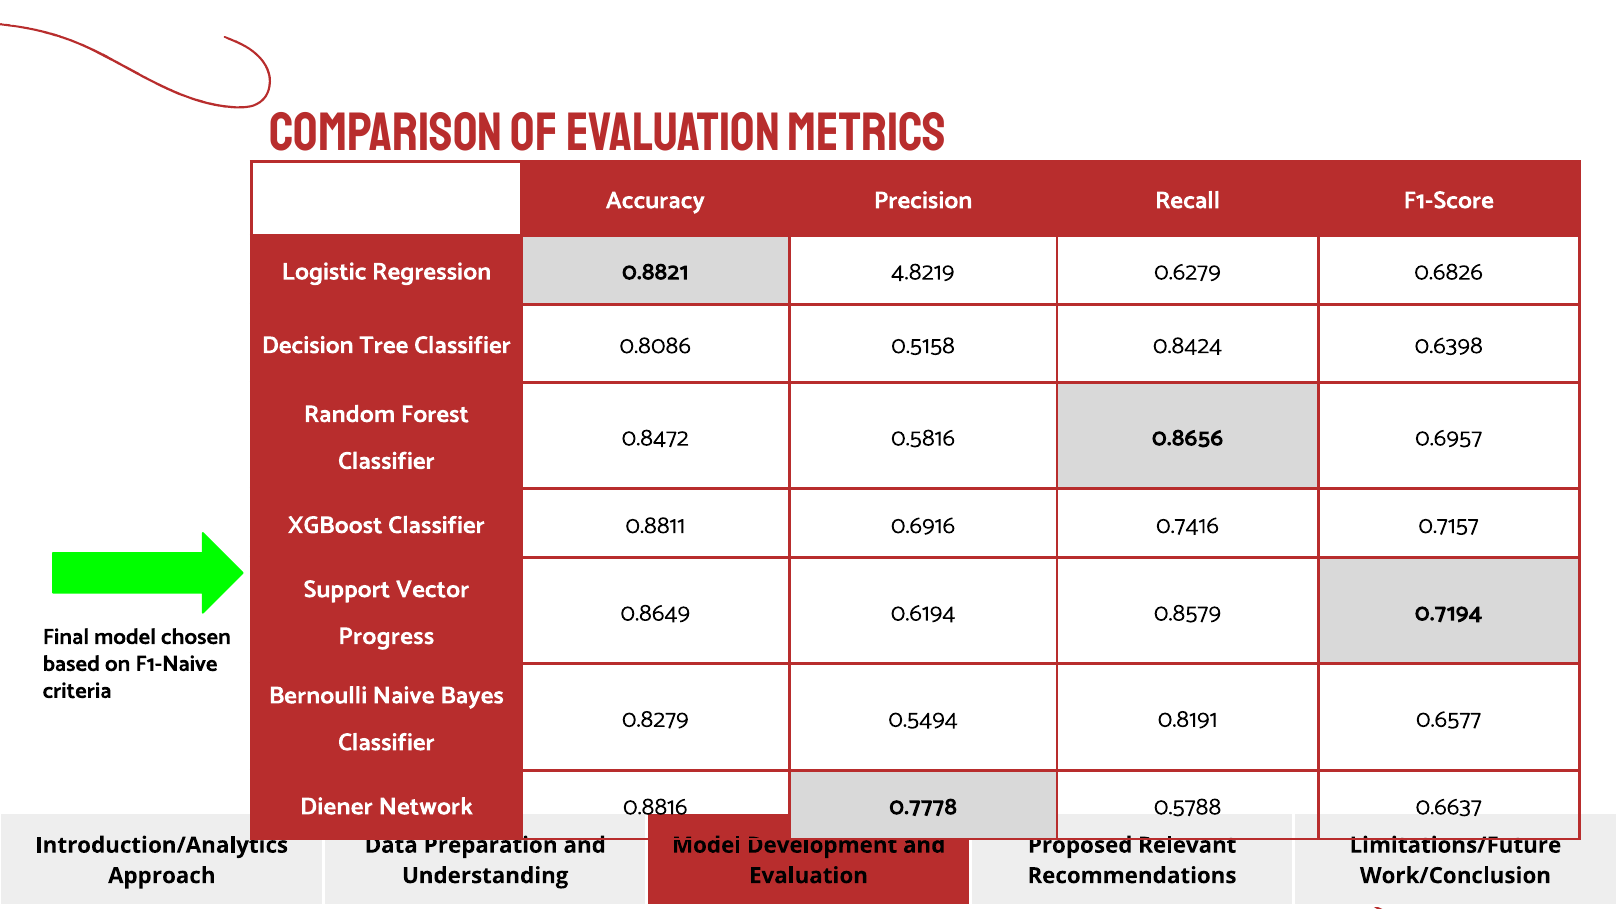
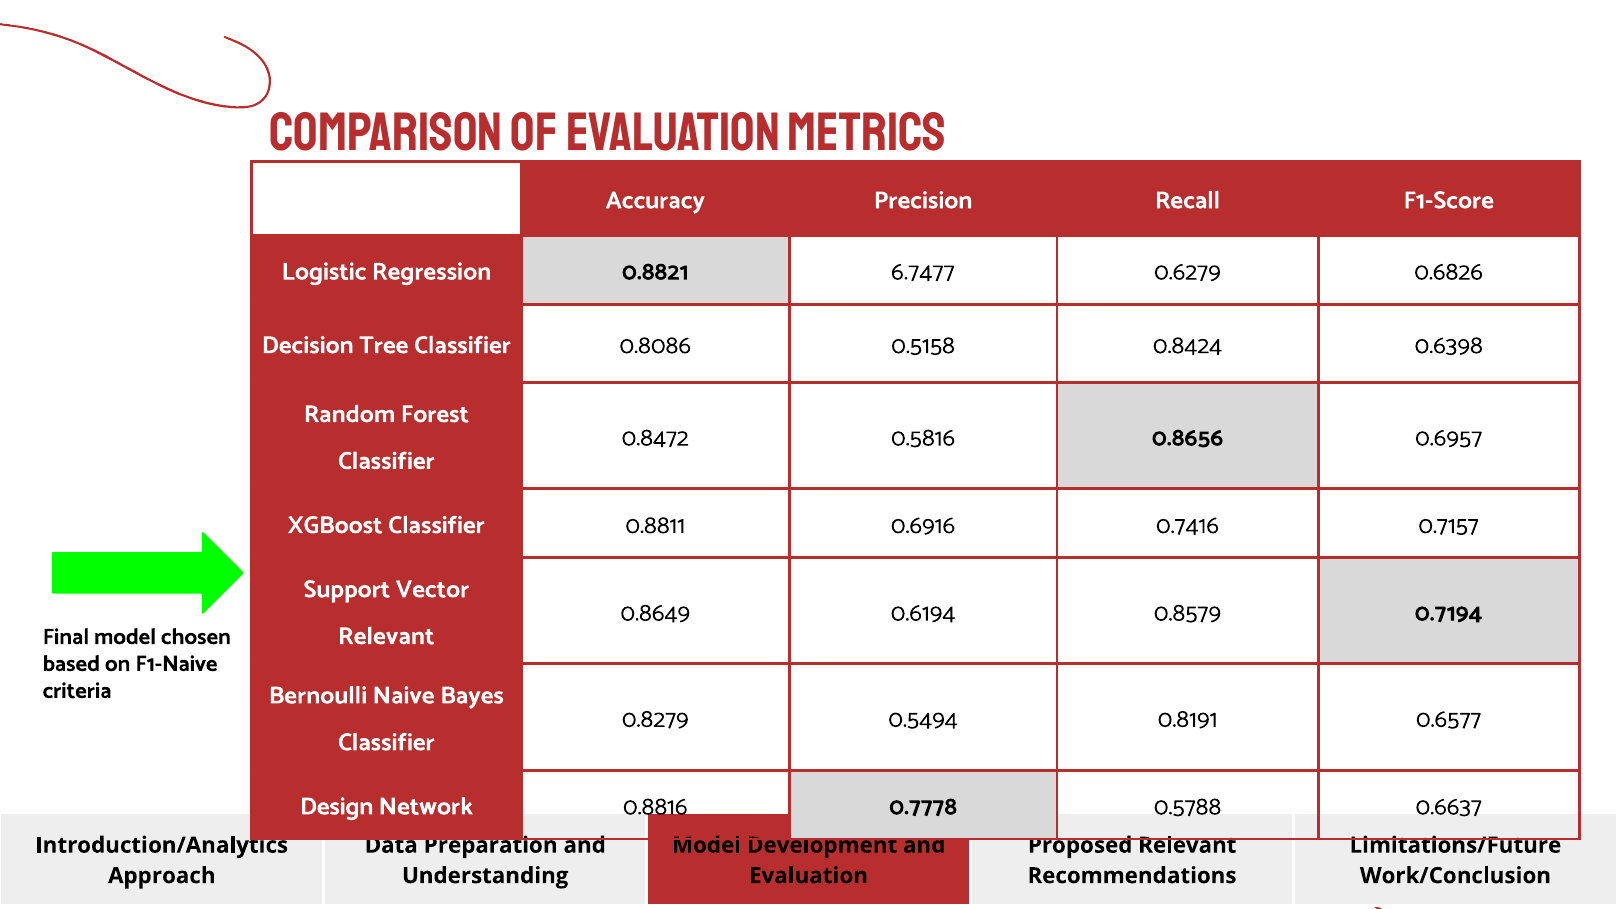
4.8219: 4.8219 -> 6.7477
Progress at (386, 636): Progress -> Relevant
Diener: Diener -> Design
